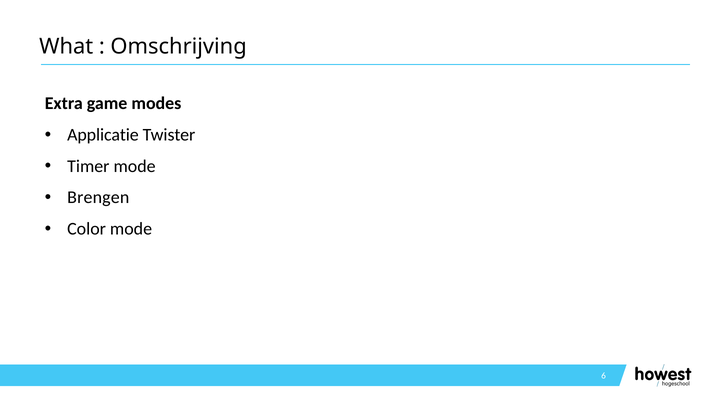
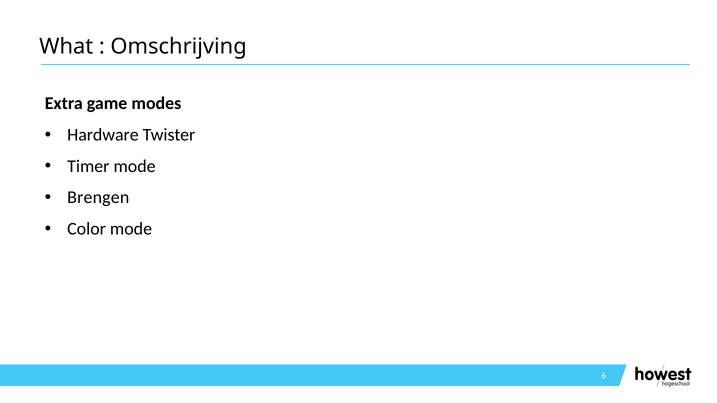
Applicatie: Applicatie -> Hardware
